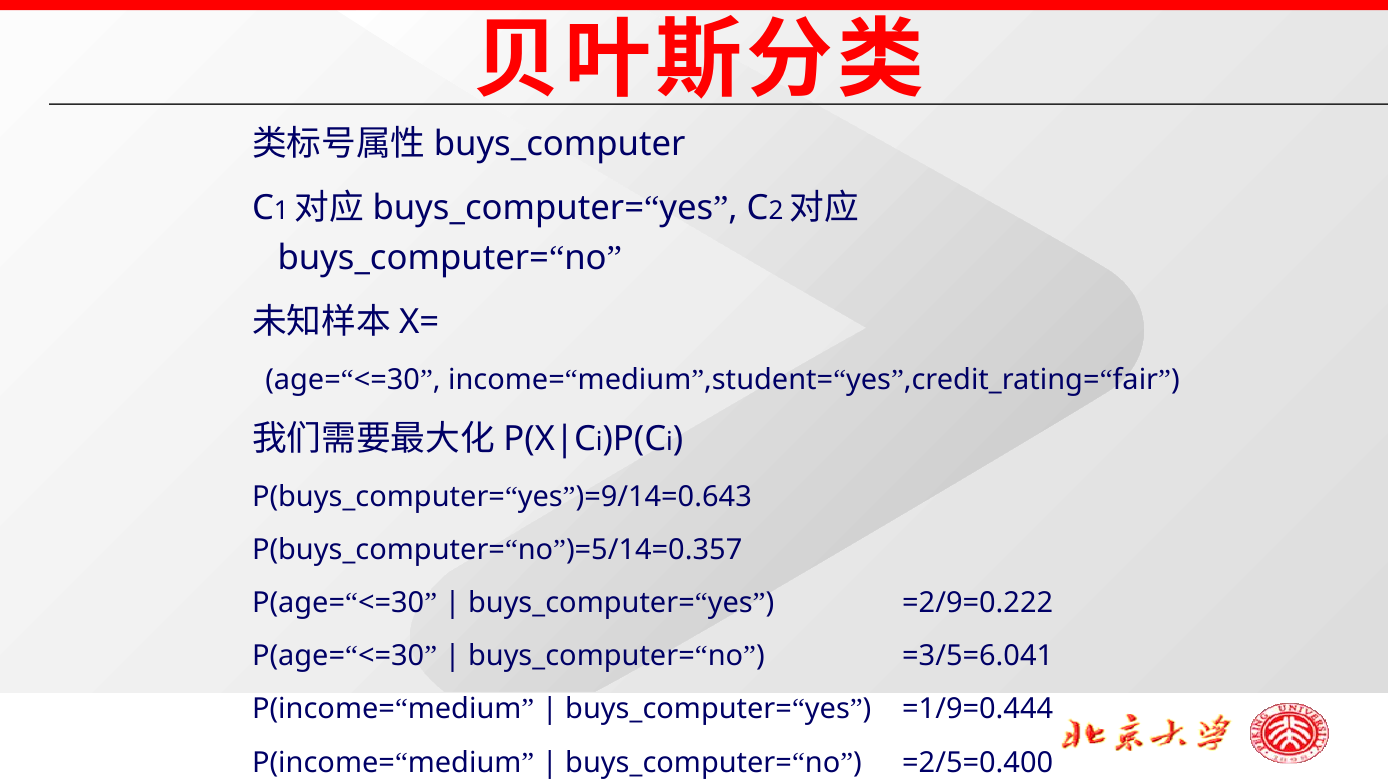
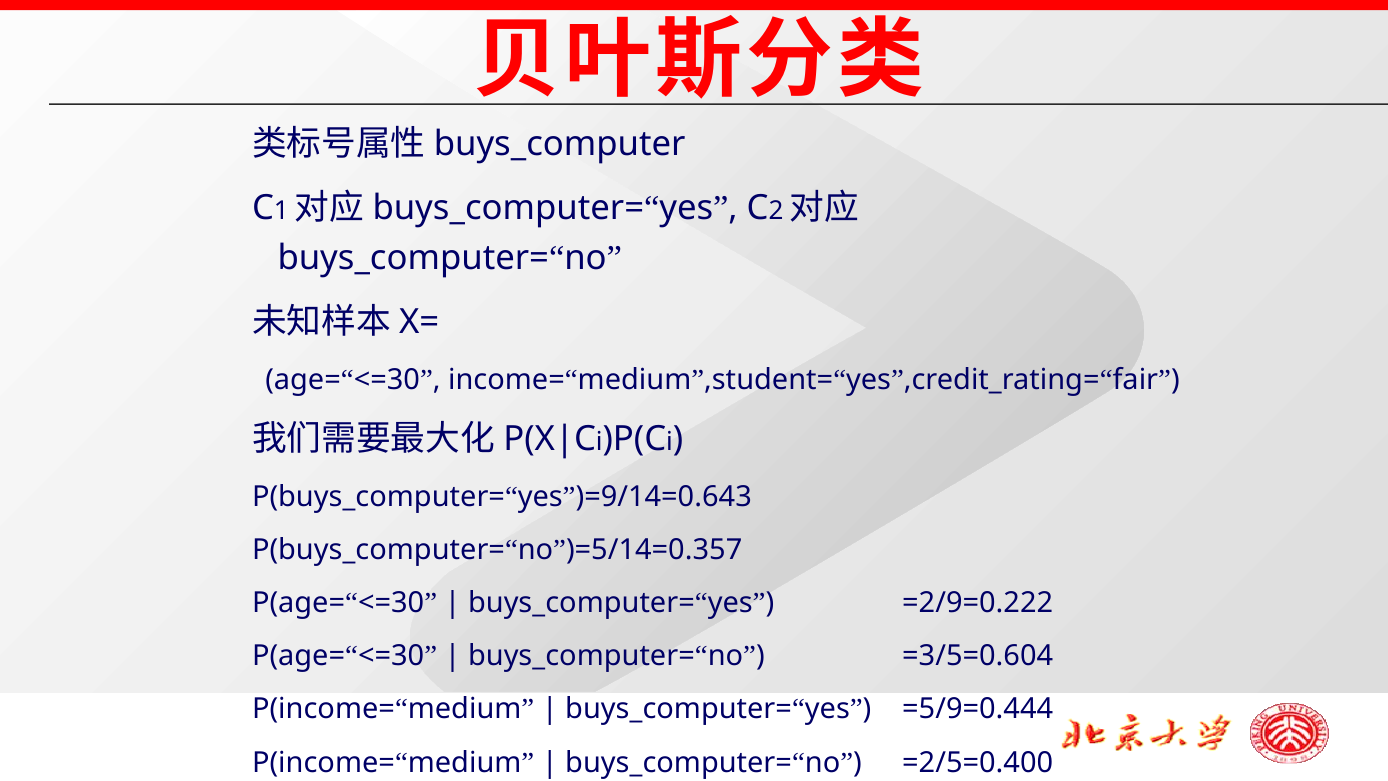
=3/5=6.041: =3/5=6.041 -> =3/5=0.604
=1/9=0.444: =1/9=0.444 -> =5/9=0.444
